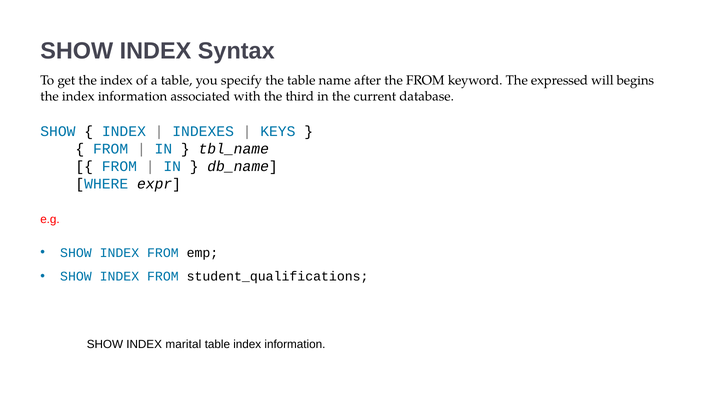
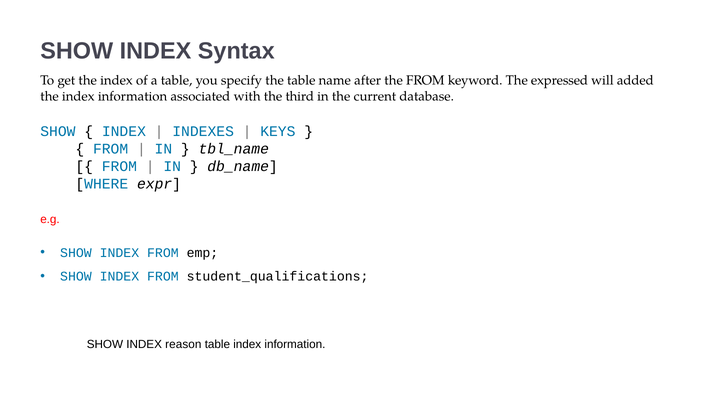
begins: begins -> added
marital: marital -> reason
